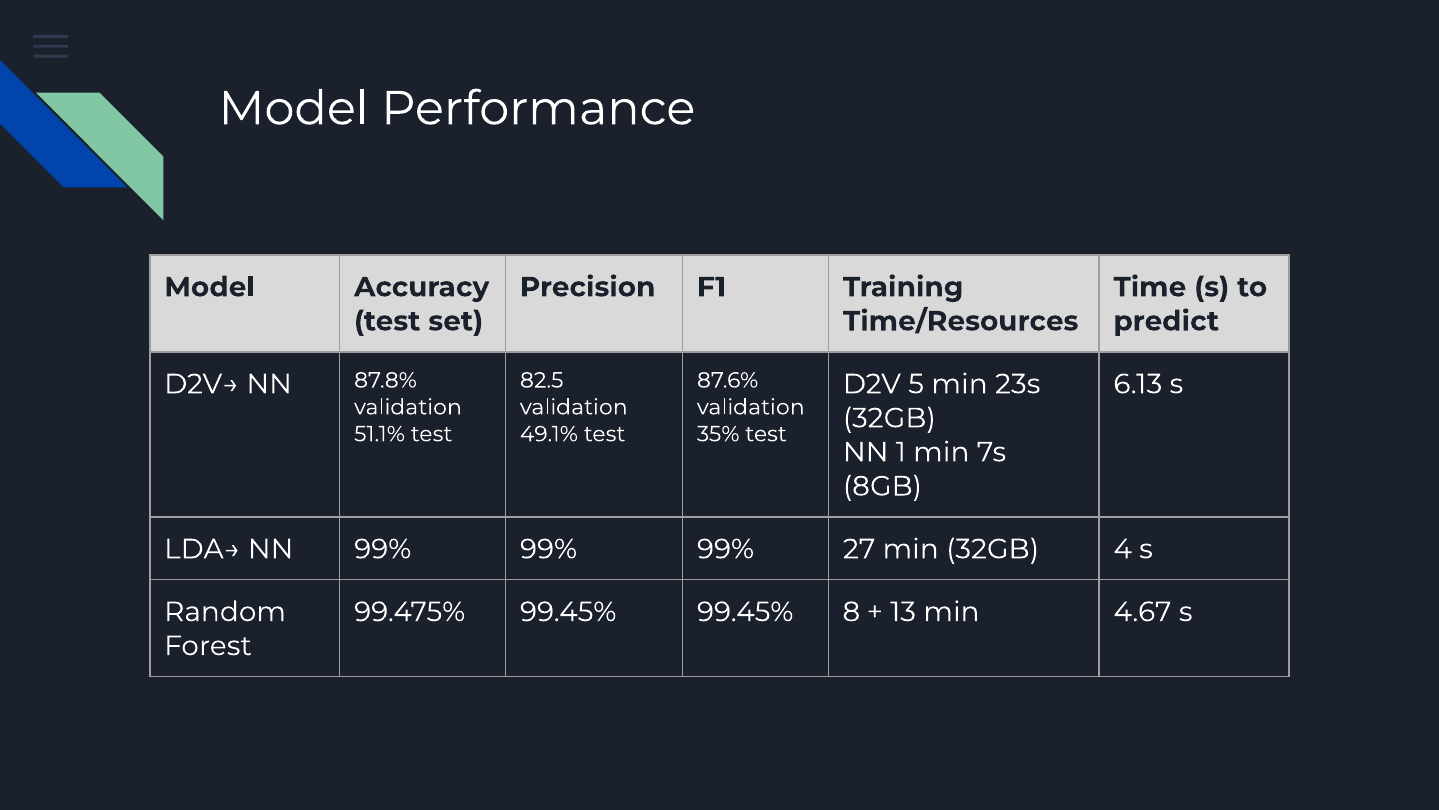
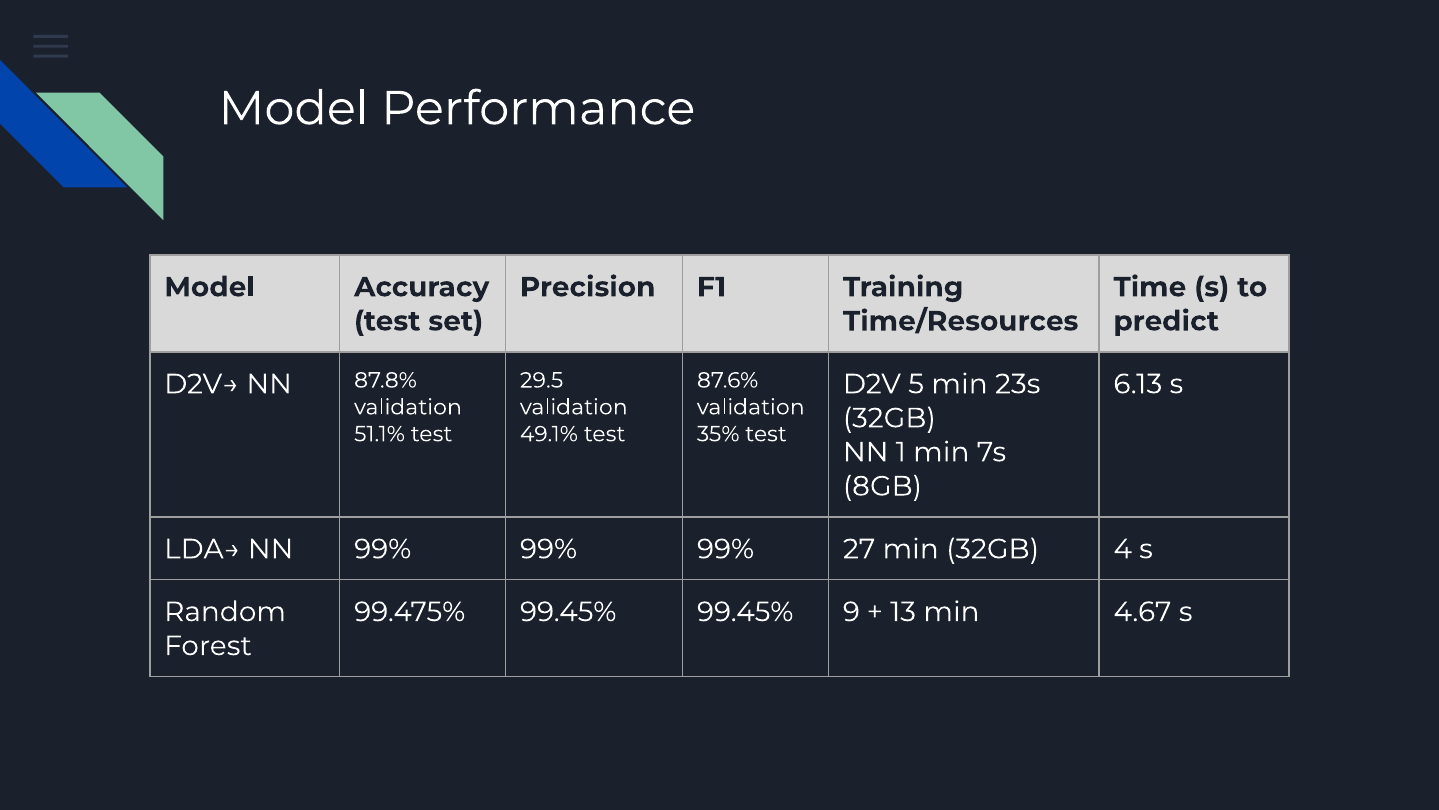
82.5: 82.5 -> 29.5
8: 8 -> 9
